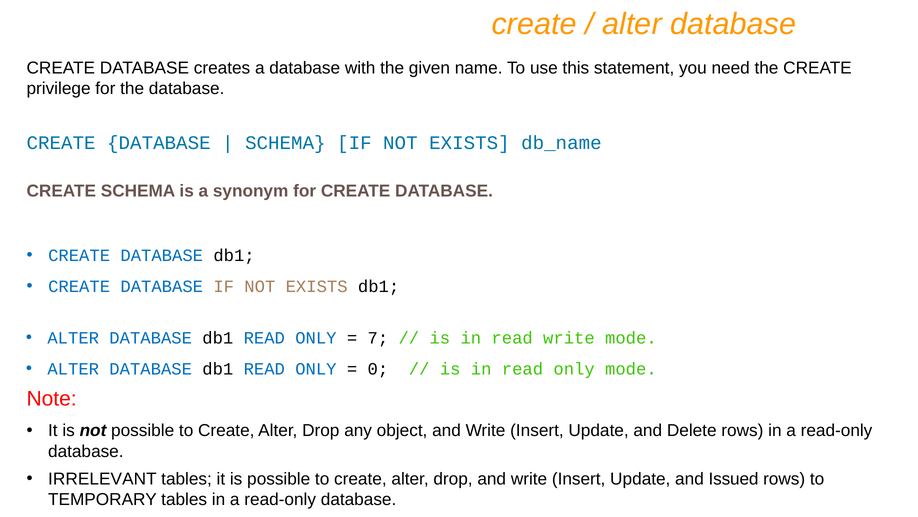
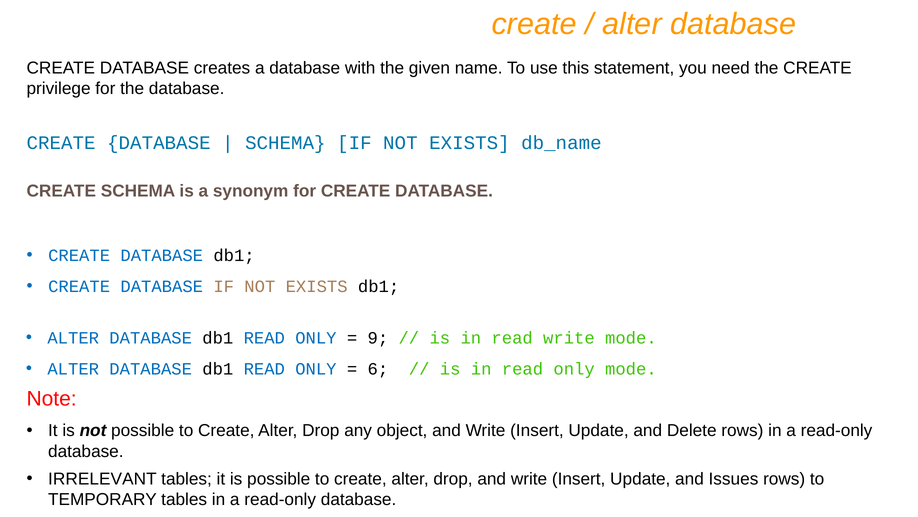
7: 7 -> 9
0: 0 -> 6
Issued: Issued -> Issues
